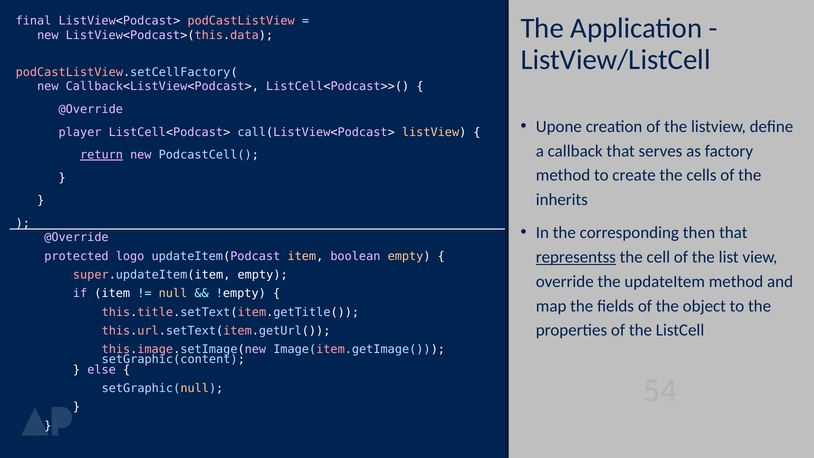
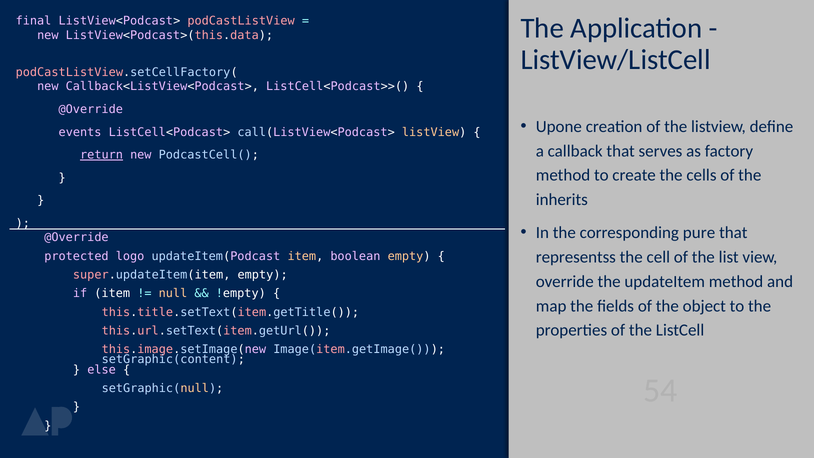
player: player -> events
then: then -> pure
representss underline: present -> none
